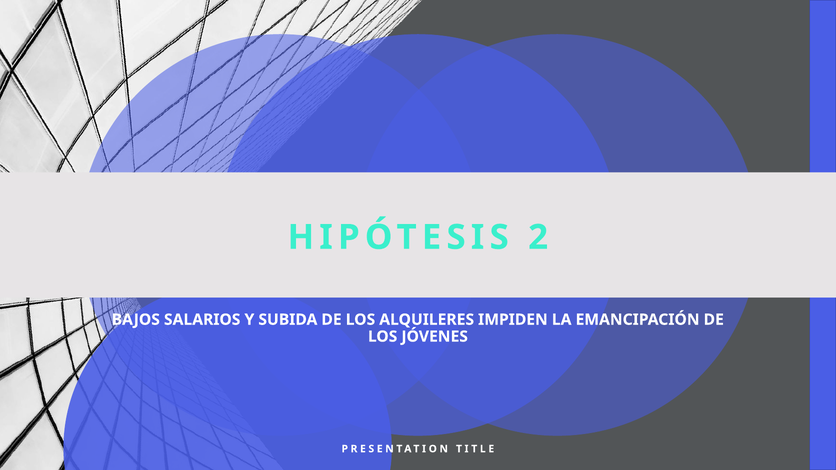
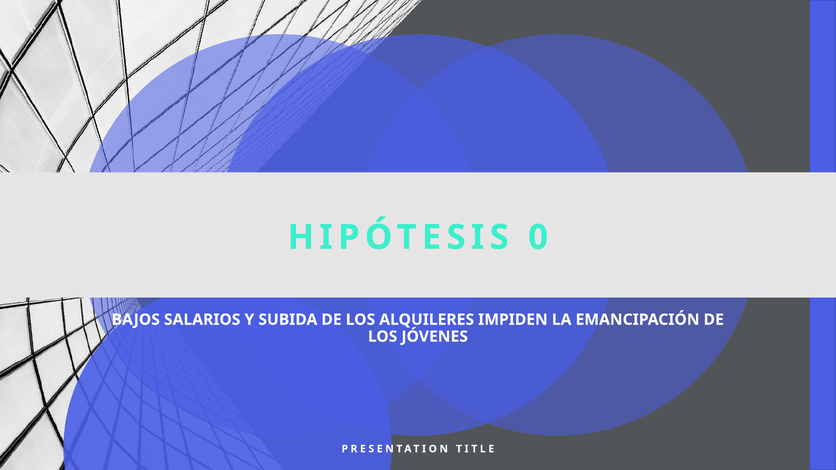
2: 2 -> 0
